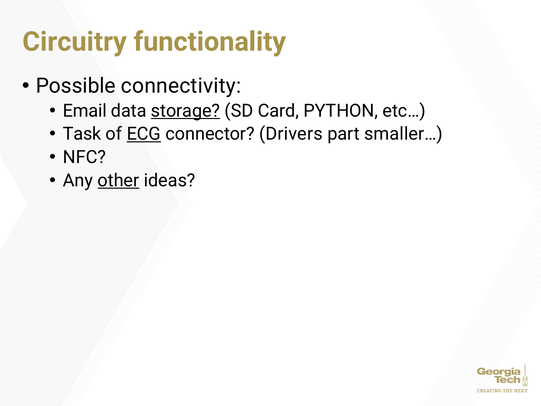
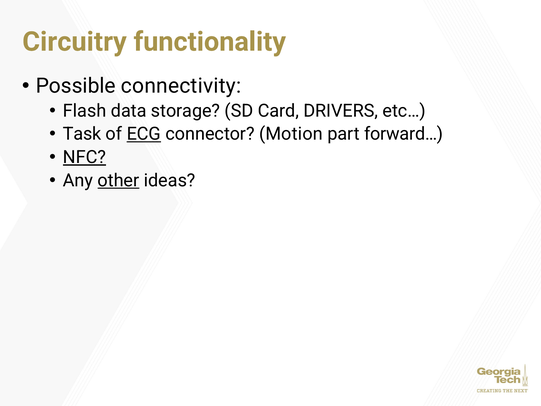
Email: Email -> Flash
storage underline: present -> none
PYTHON: PYTHON -> DRIVERS
Drivers: Drivers -> Motion
smaller…: smaller… -> forward…
NFC underline: none -> present
